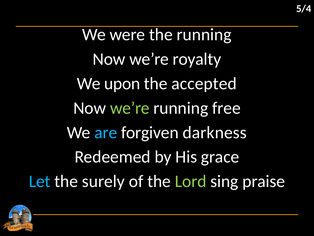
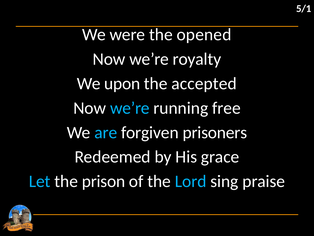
5/4: 5/4 -> 5/1
the running: running -> opened
we’re at (130, 108) colour: light green -> light blue
darkness: darkness -> prisoners
surely: surely -> prison
Lord colour: light green -> light blue
